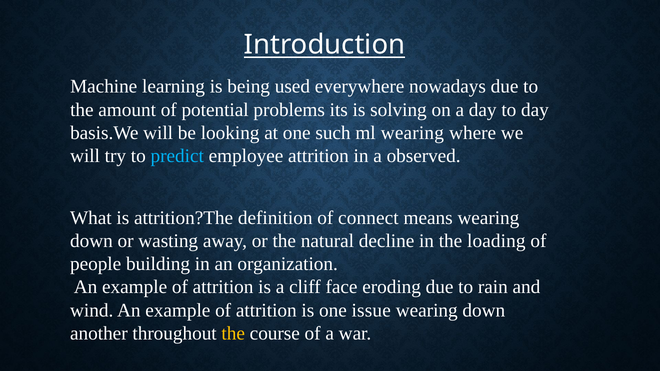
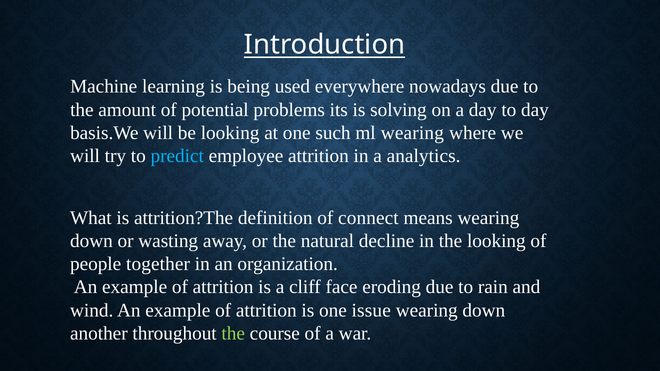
observed: observed -> analytics
the loading: loading -> looking
building: building -> together
the at (233, 333) colour: yellow -> light green
